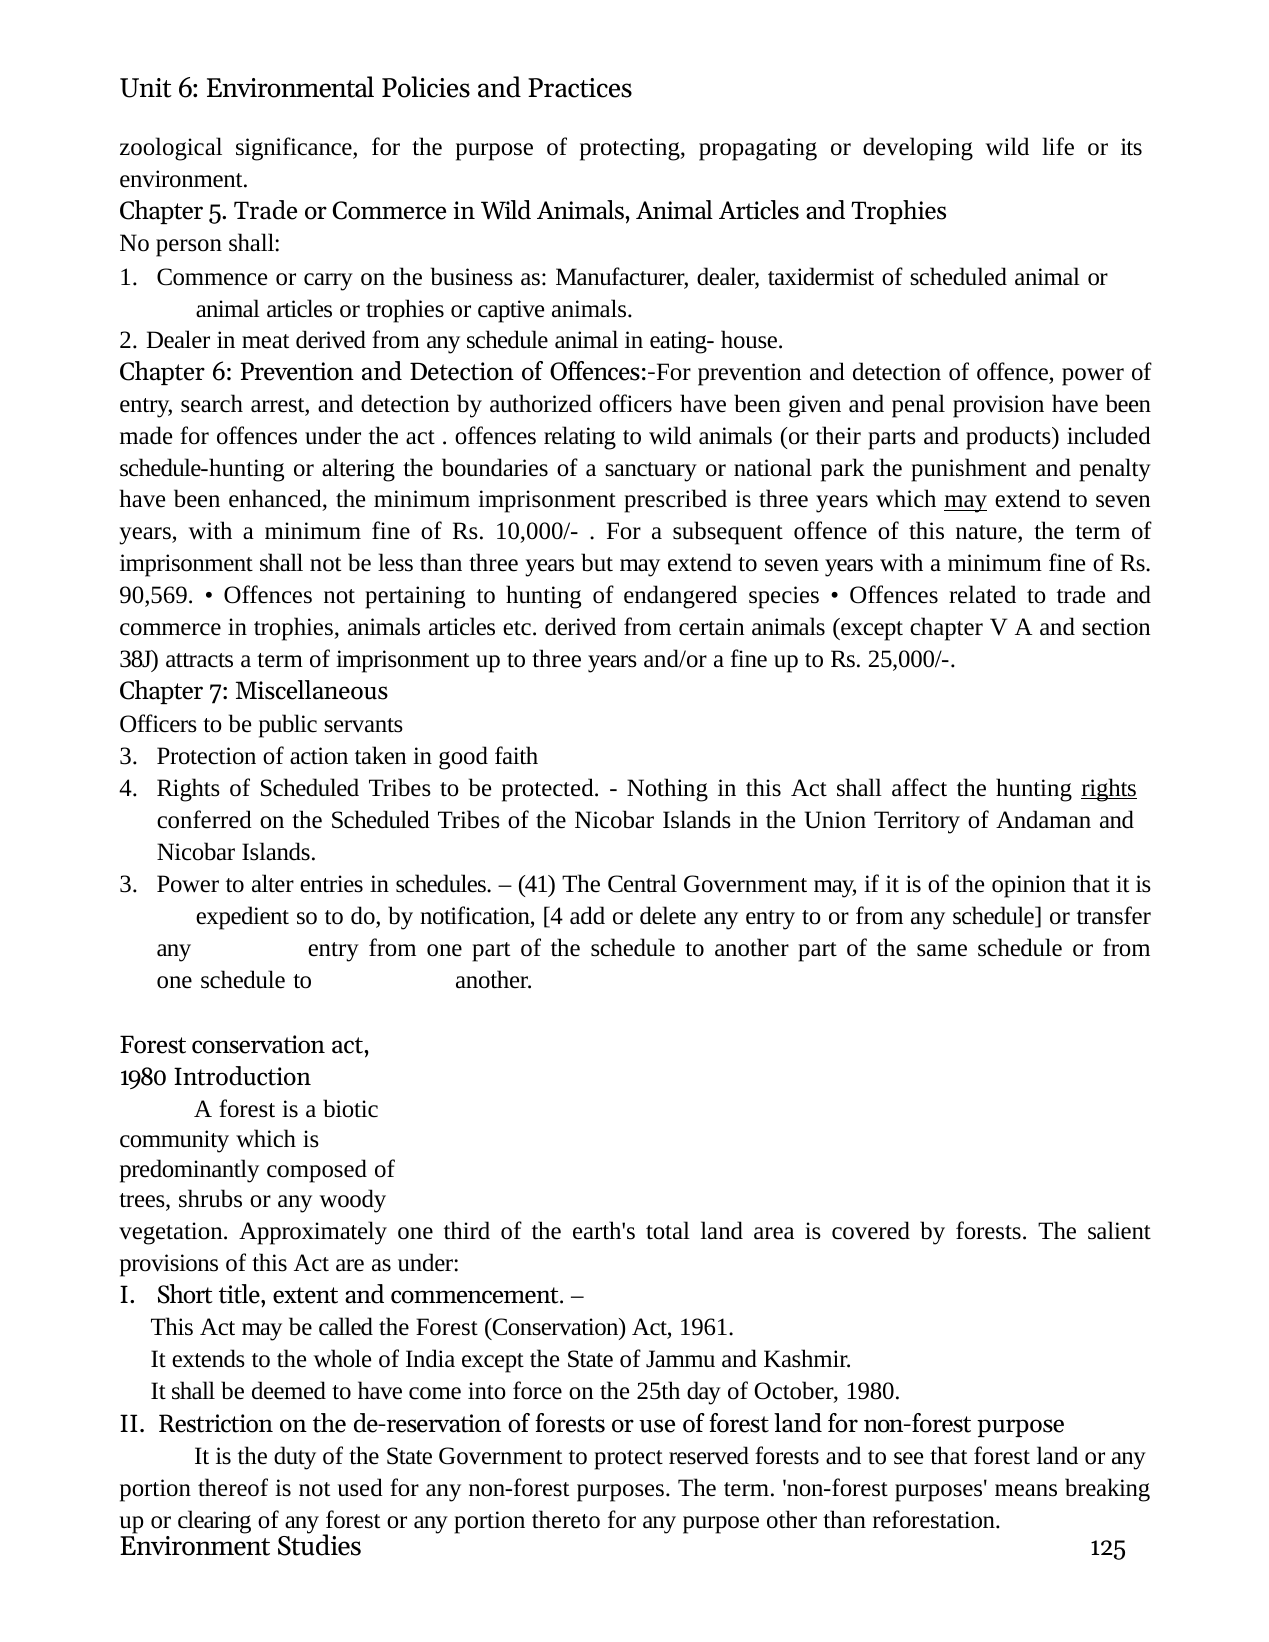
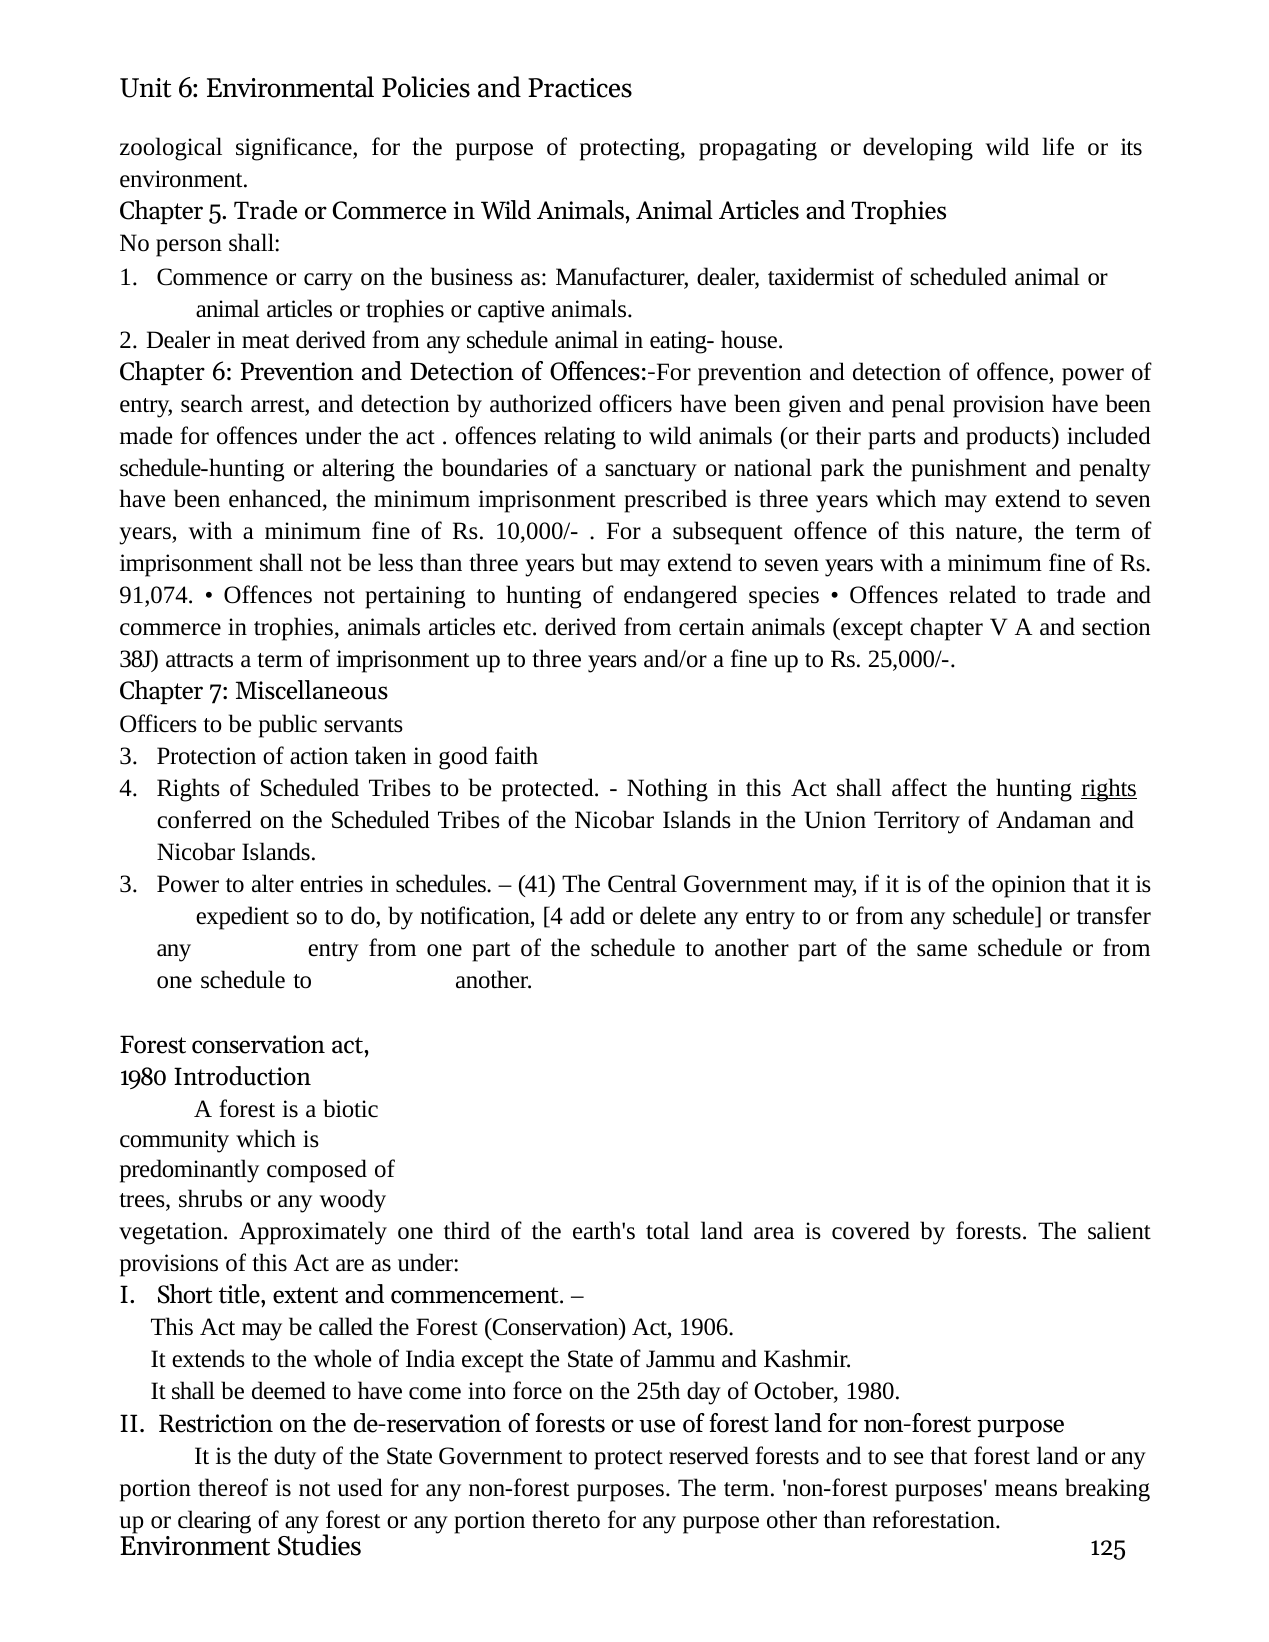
may at (966, 500) underline: present -> none
90,569: 90,569 -> 91,074
1961: 1961 -> 1906
